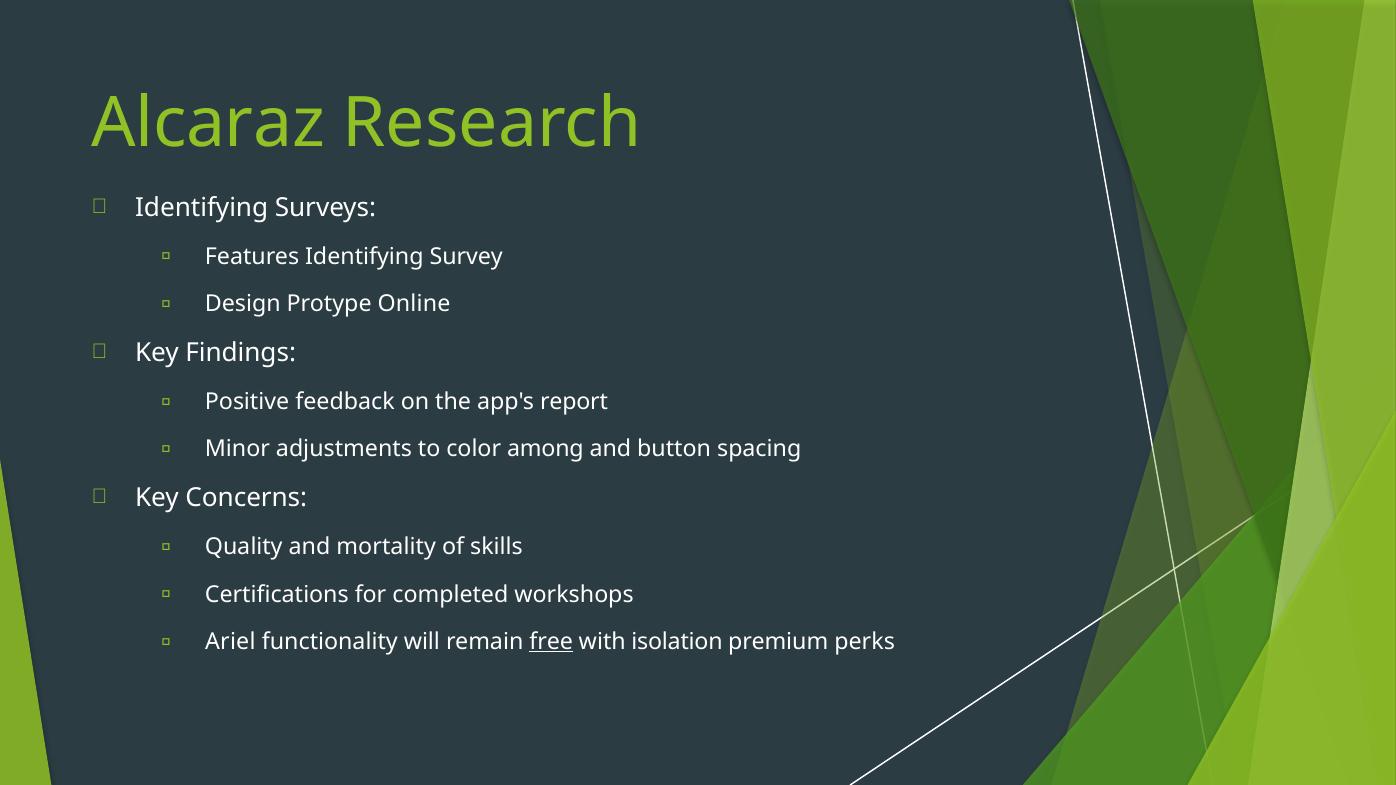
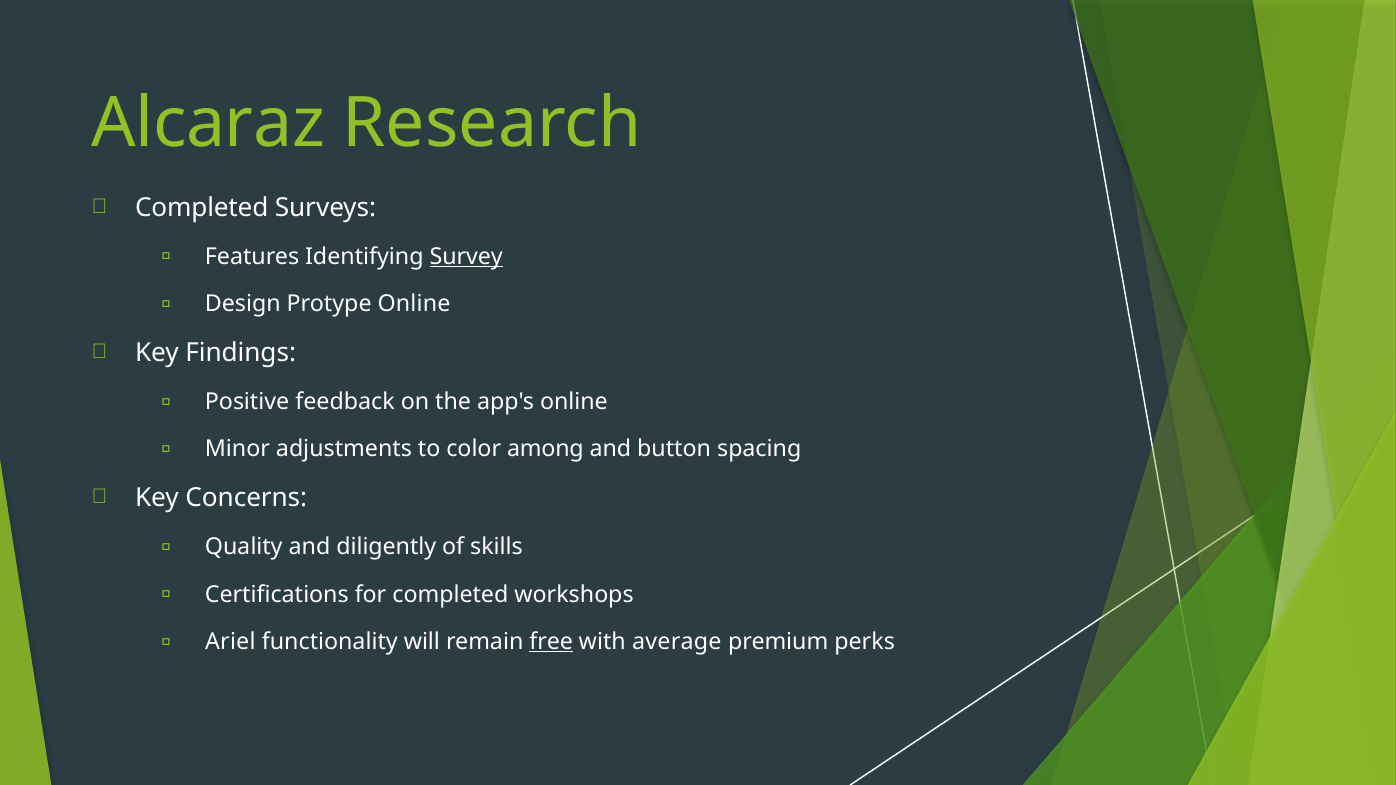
Identifying at (202, 208): Identifying -> Completed
Survey underline: none -> present
app's report: report -> online
mortality: mortality -> diligently
isolation: isolation -> average
